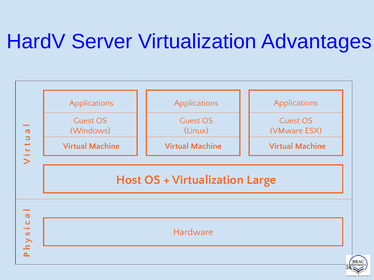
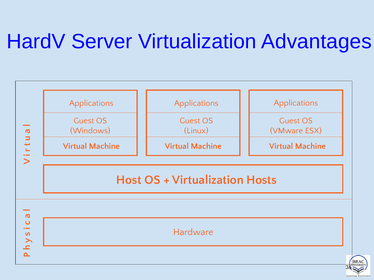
Large: Large -> Hosts
